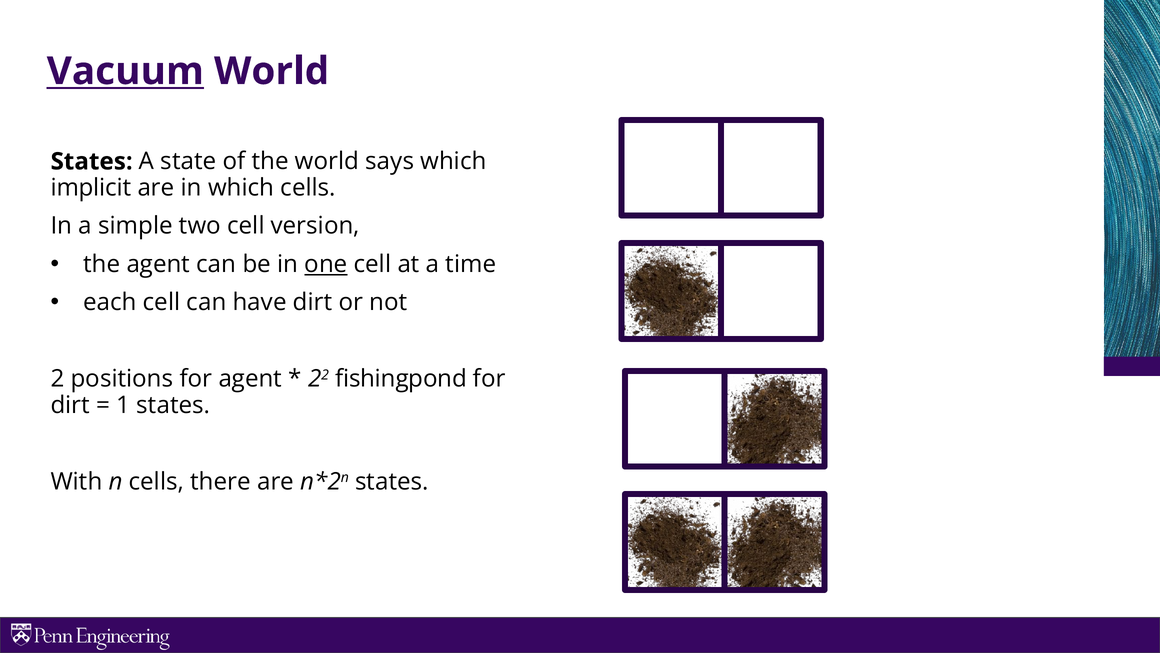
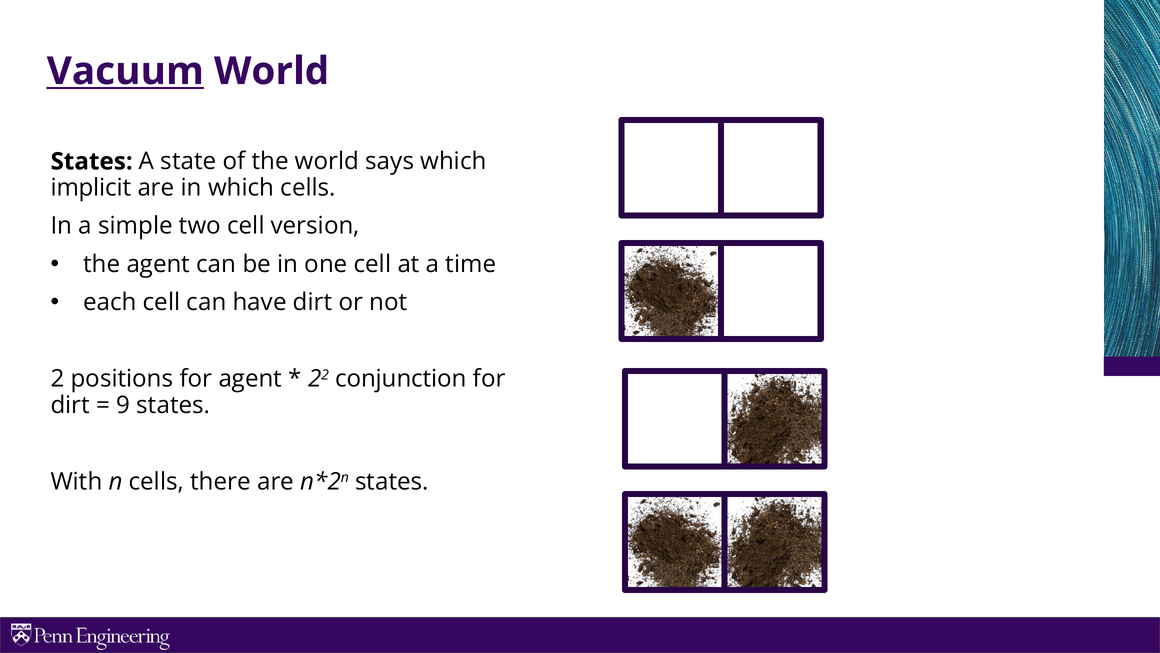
one underline: present -> none
fishingpond: fishingpond -> conjunction
1: 1 -> 9
